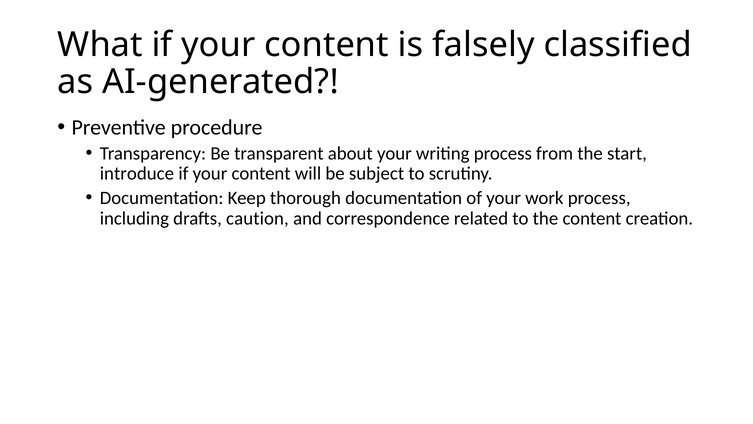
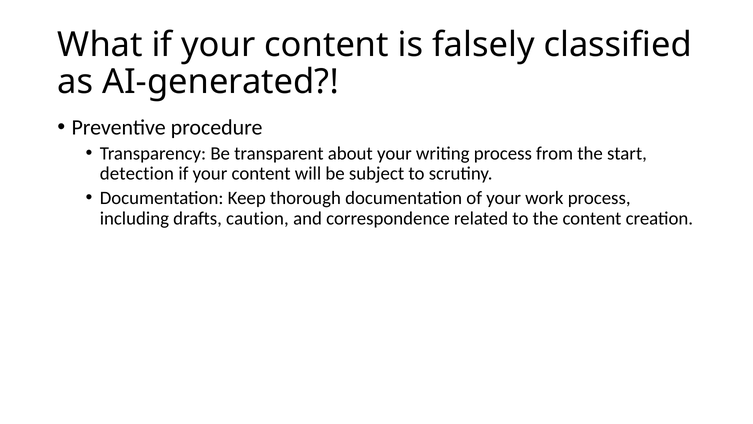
introduce: introduce -> detection
